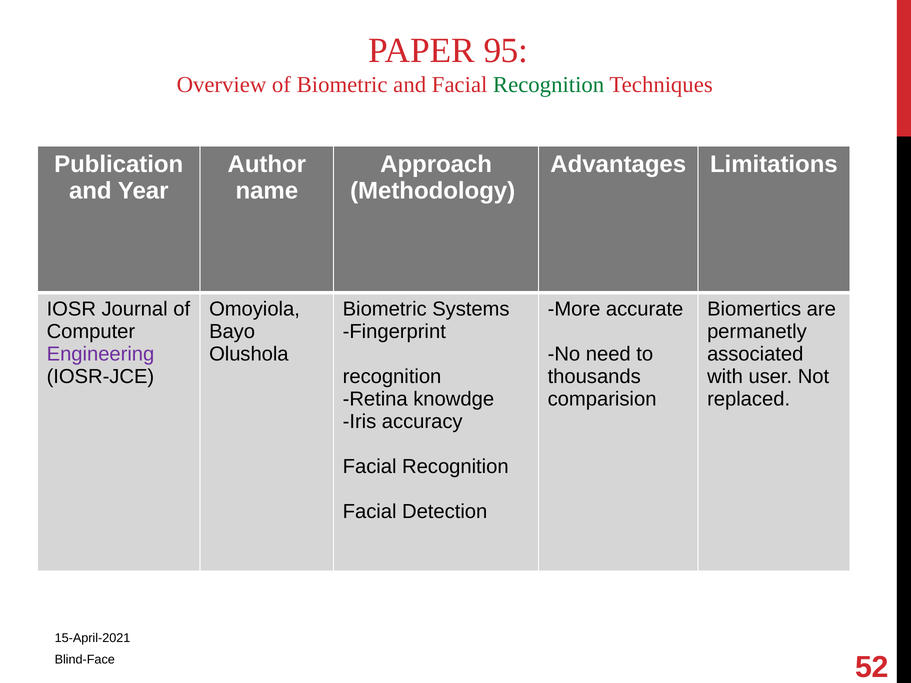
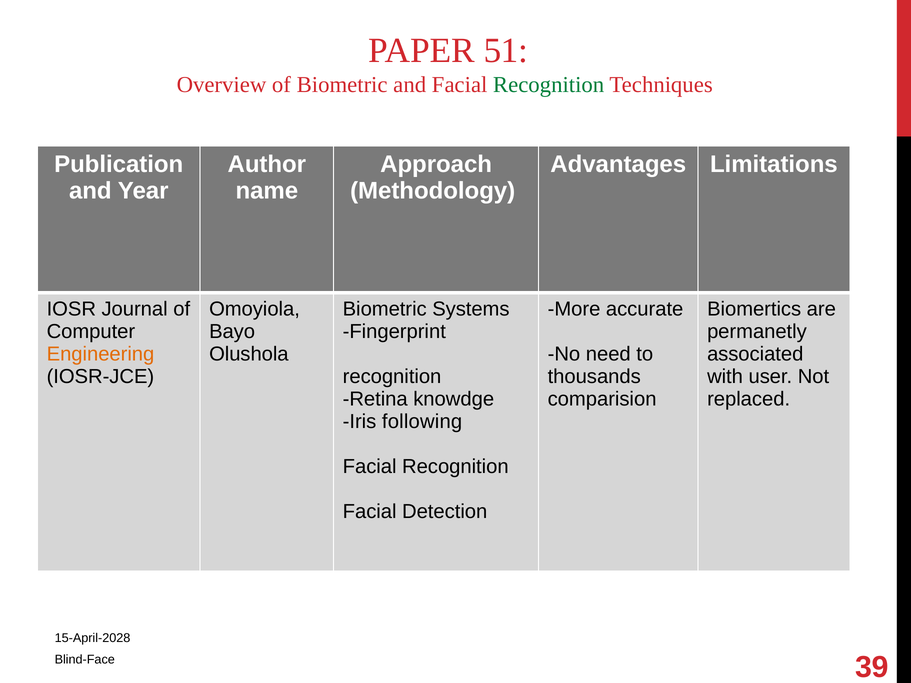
95: 95 -> 51
Engineering colour: purple -> orange
accuracy: accuracy -> following
15-April-2021: 15-April-2021 -> 15-April-2028
52: 52 -> 39
